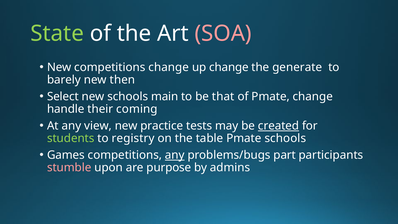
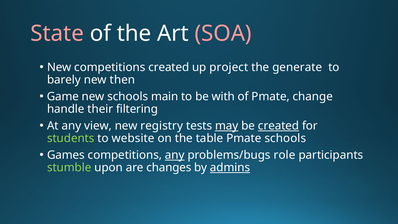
State colour: light green -> pink
competitions change: change -> created
up change: change -> project
Select: Select -> Game
that: that -> with
coming: coming -> filtering
practice: practice -> registry
may underline: none -> present
registry: registry -> website
part: part -> role
stumble colour: pink -> light green
purpose: purpose -> changes
admins underline: none -> present
